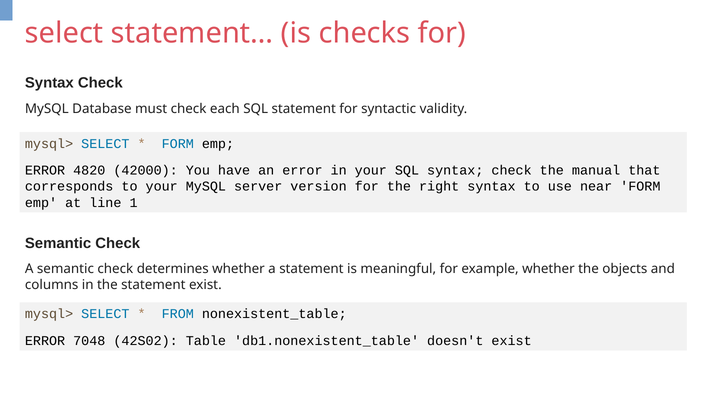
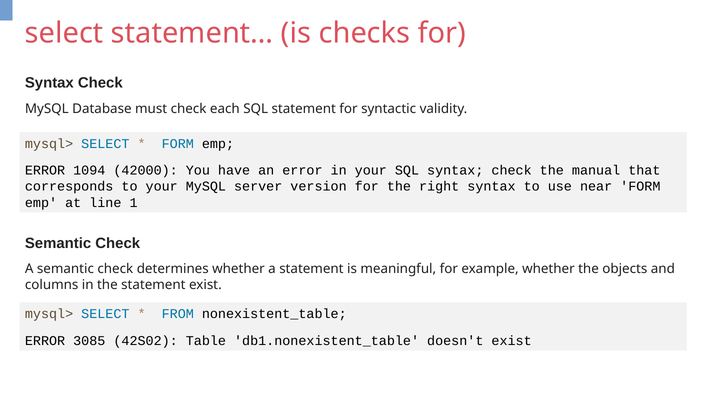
4820: 4820 -> 1094
7048: 7048 -> 3085
